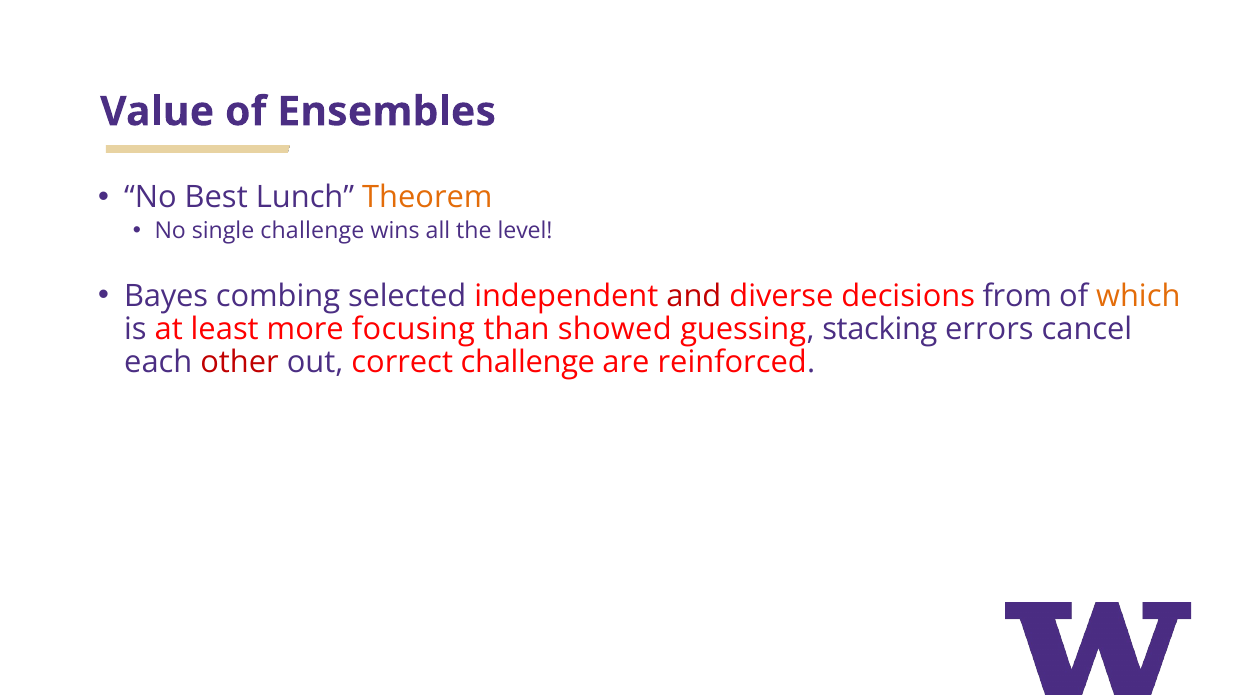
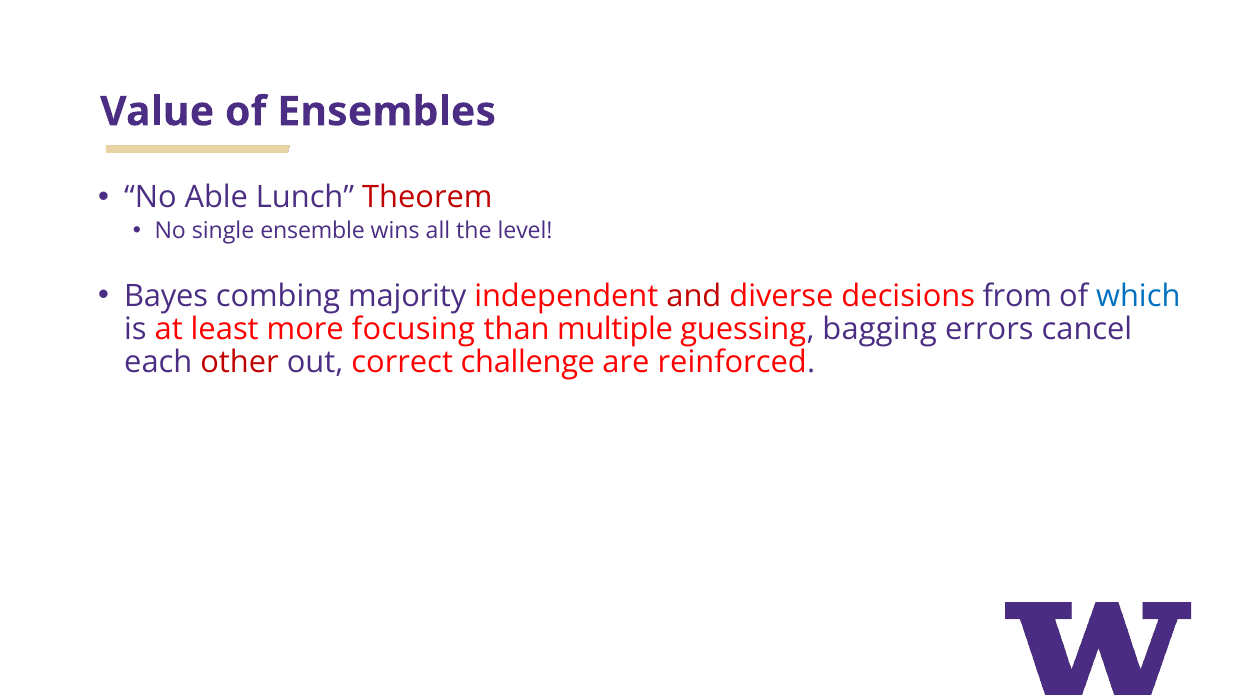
Best: Best -> Able
Theorem colour: orange -> red
single challenge: challenge -> ensemble
selected: selected -> majority
which colour: orange -> blue
showed: showed -> multiple
stacking: stacking -> bagging
